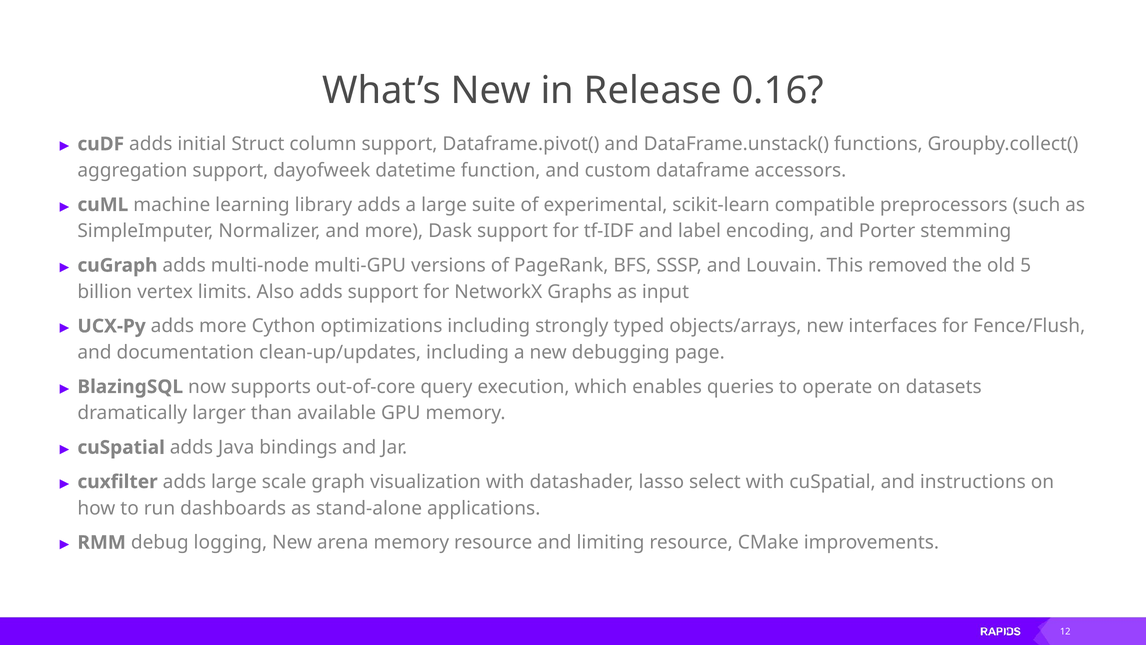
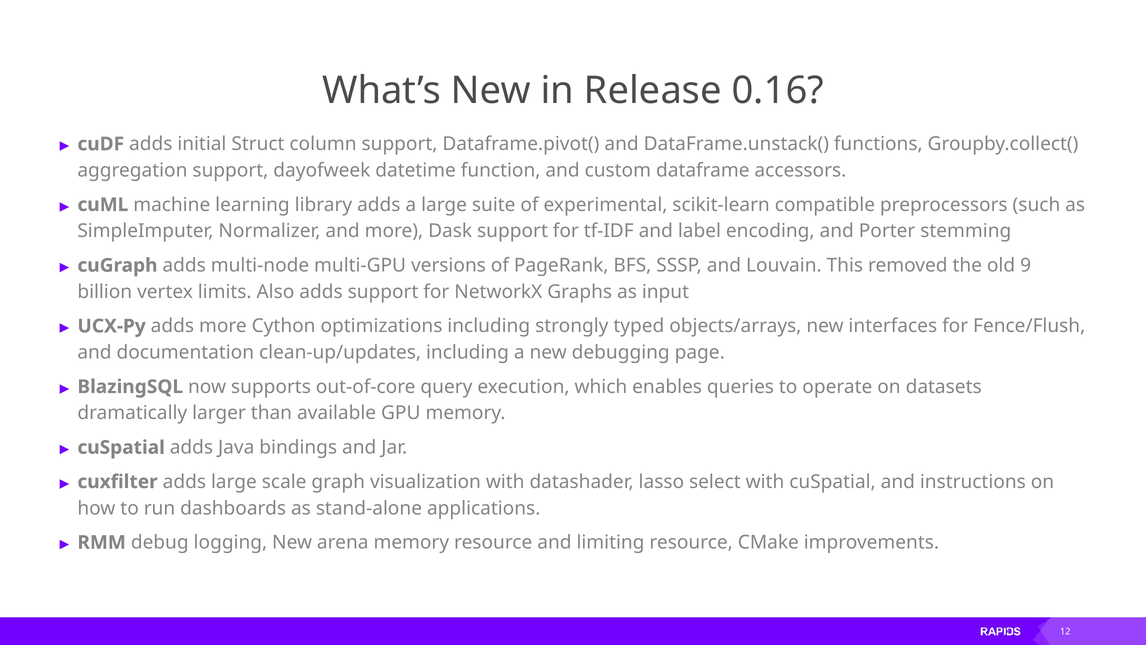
5: 5 -> 9
